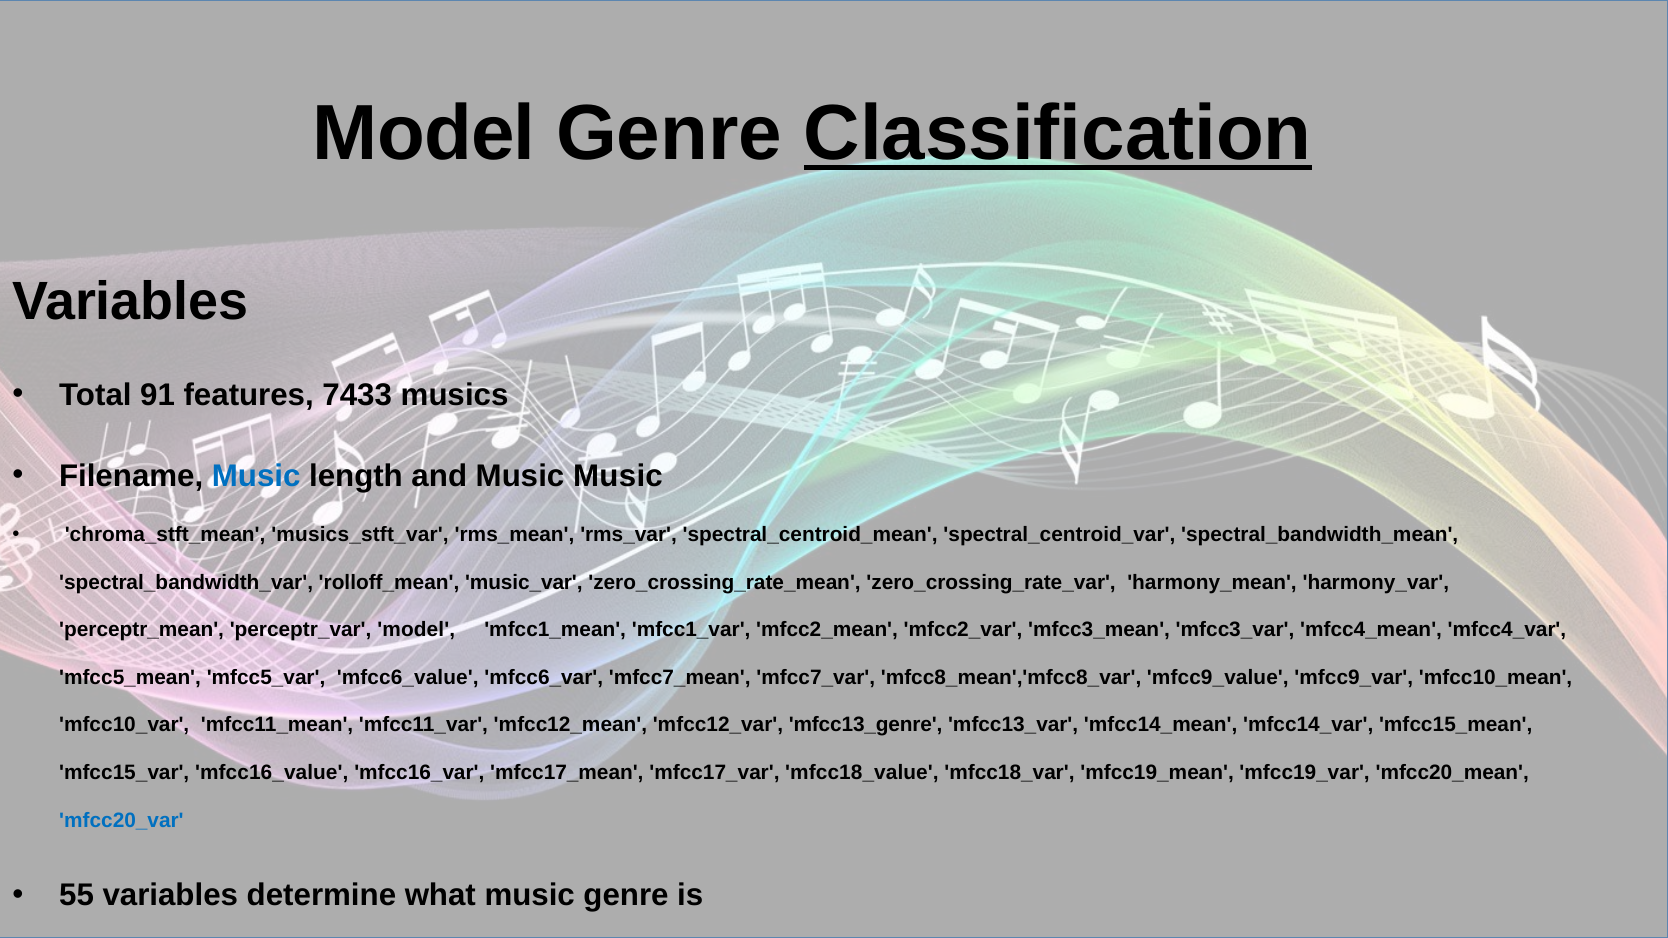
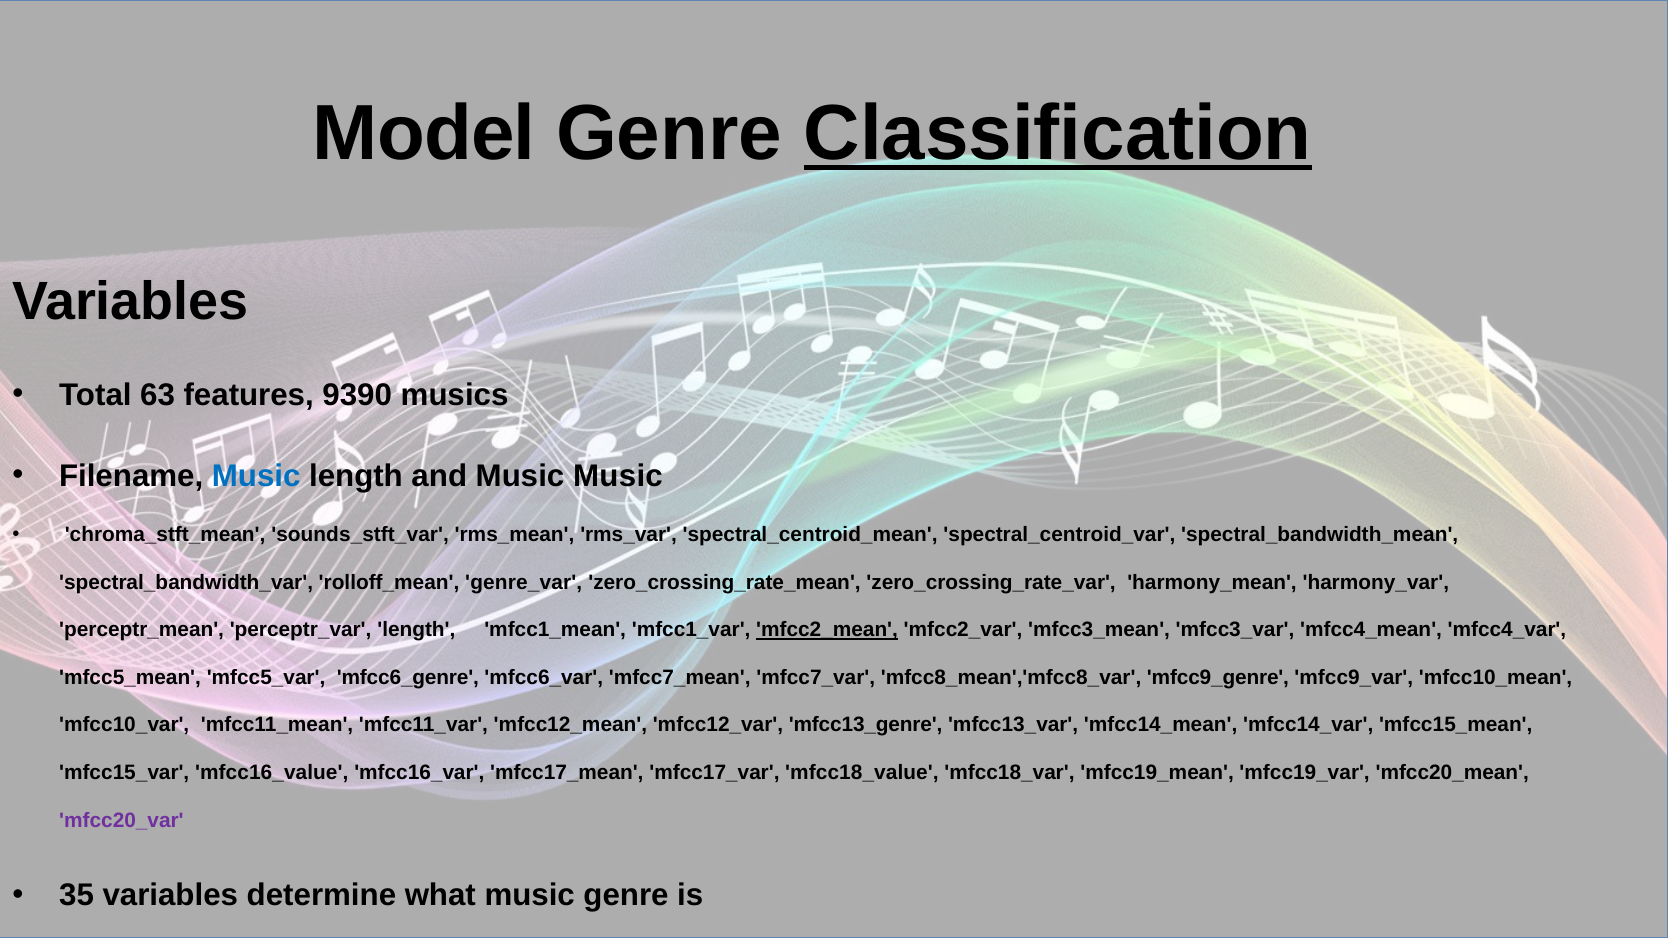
91: 91 -> 63
7433: 7433 -> 9390
musics_stft_var: musics_stft_var -> sounds_stft_var
music_var: music_var -> genre_var
perceptr_var model: model -> length
mfcc2_mean underline: none -> present
mfcc6_value: mfcc6_value -> mfcc6_genre
mfcc9_value: mfcc9_value -> mfcc9_genre
mfcc20_var colour: blue -> purple
55: 55 -> 35
